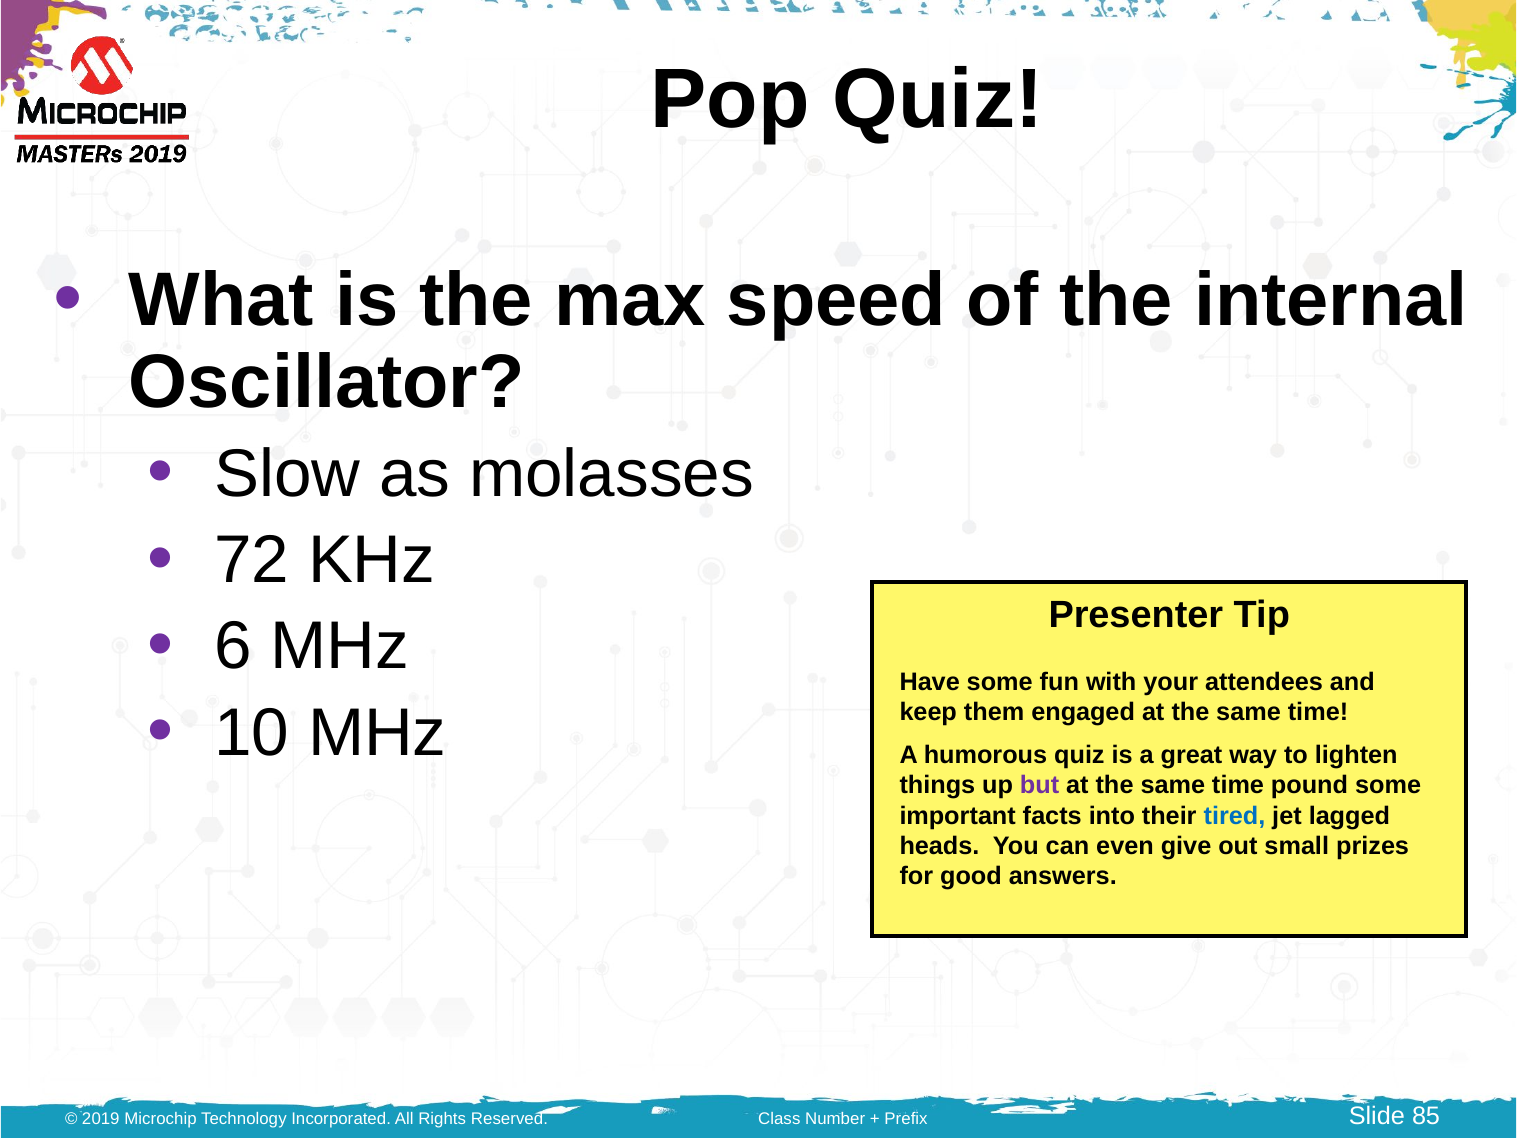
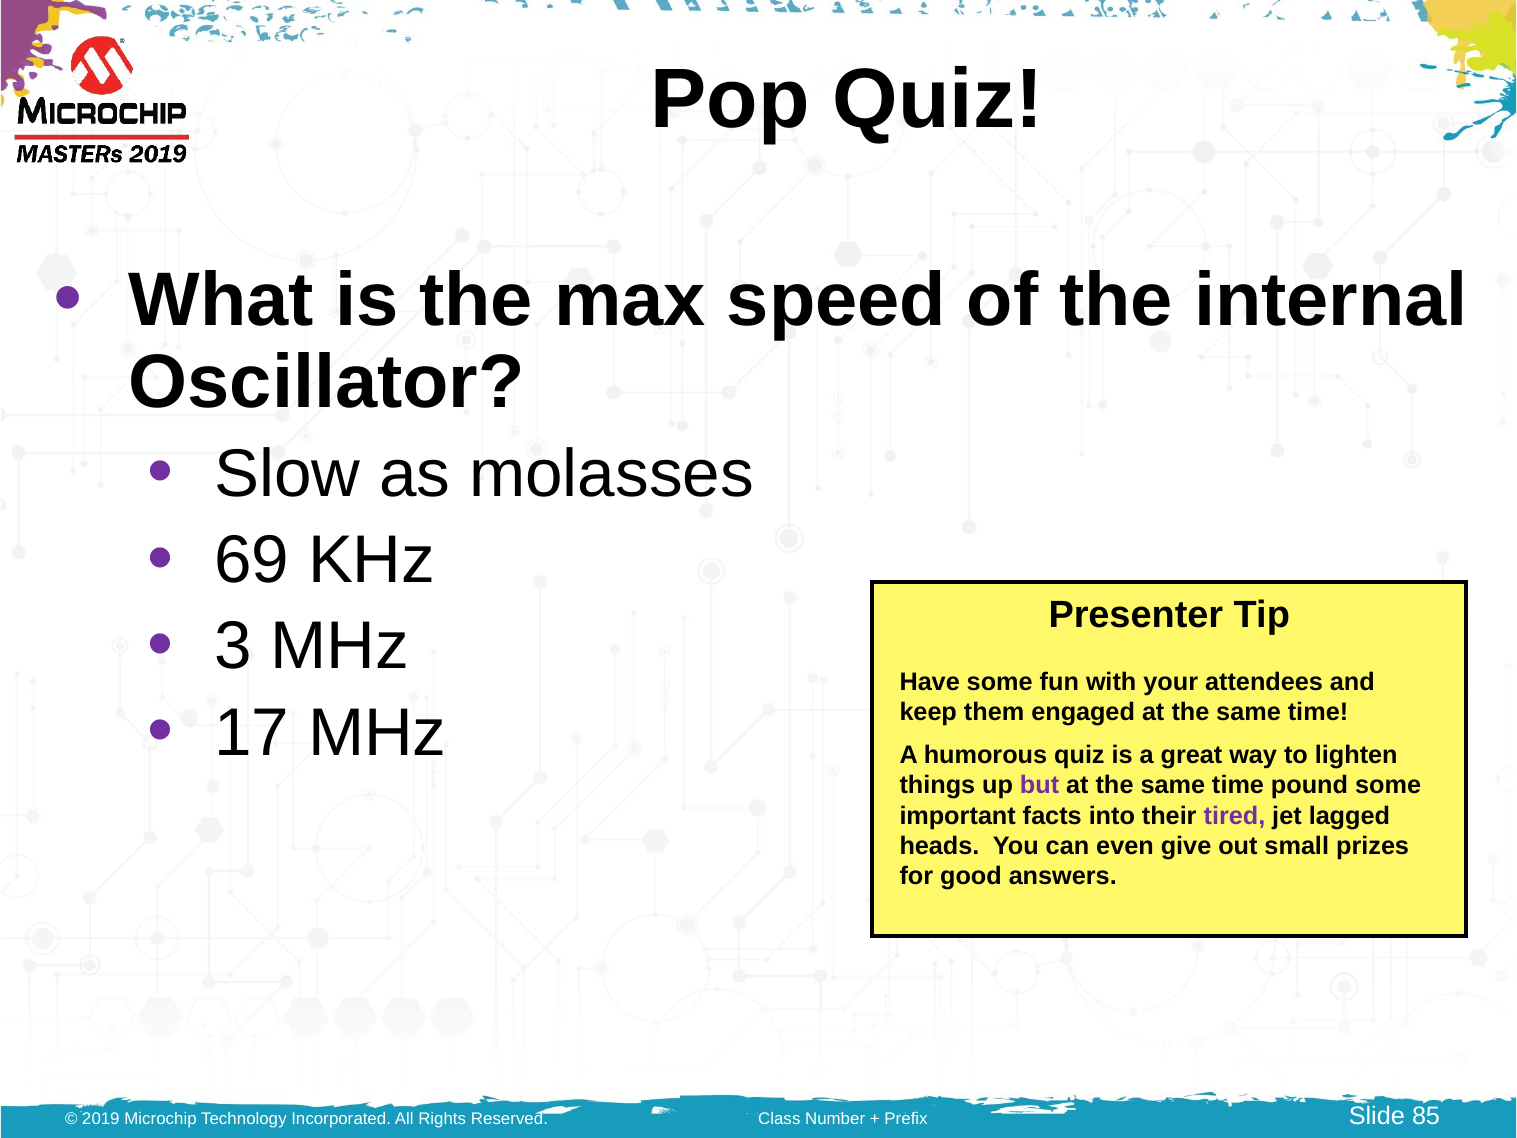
72: 72 -> 69
6: 6 -> 3
10: 10 -> 17
tired colour: blue -> purple
